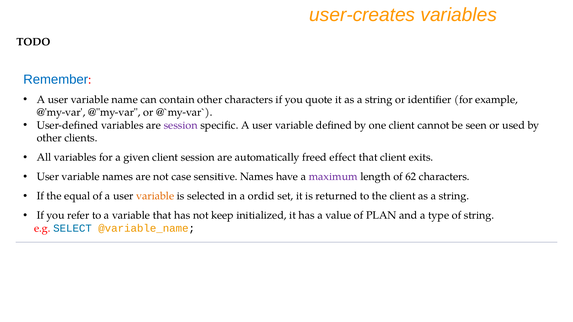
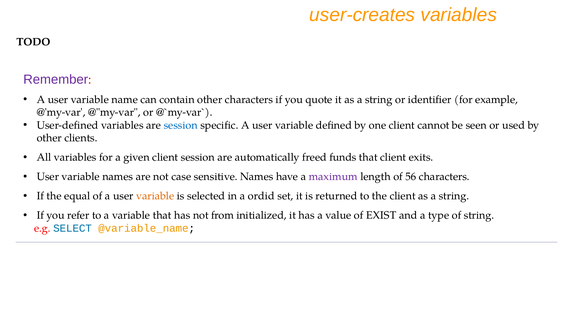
Remember colour: blue -> purple
session at (181, 125) colour: purple -> blue
effect: effect -> funds
62: 62 -> 56
keep: keep -> from
PLAN: PLAN -> EXIST
